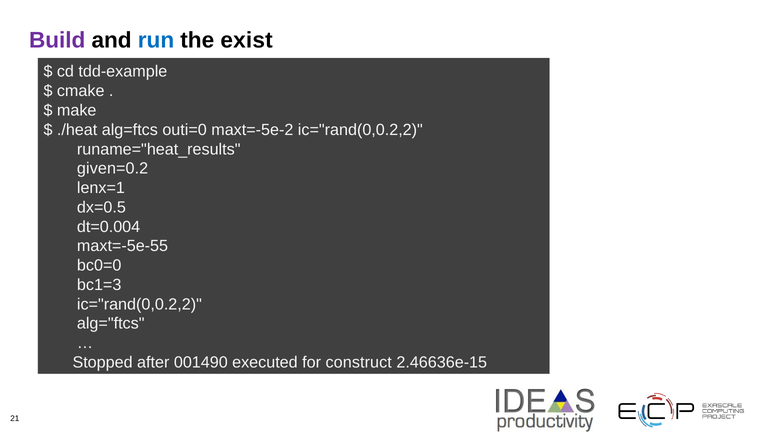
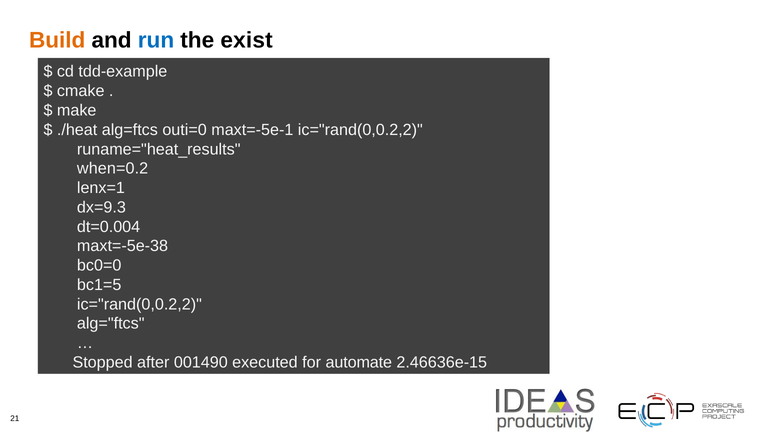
Build colour: purple -> orange
maxt=-5e-2: maxt=-5e-2 -> maxt=-5e-1
given=0.2: given=0.2 -> when=0.2
dx=0.5: dx=0.5 -> dx=9.3
maxt=-5e-55: maxt=-5e-55 -> maxt=-5e-38
bc1=3: bc1=3 -> bc1=5
construct: construct -> automate
